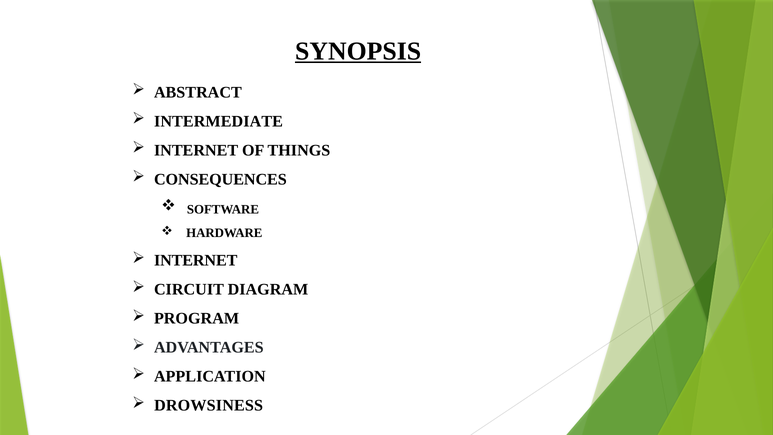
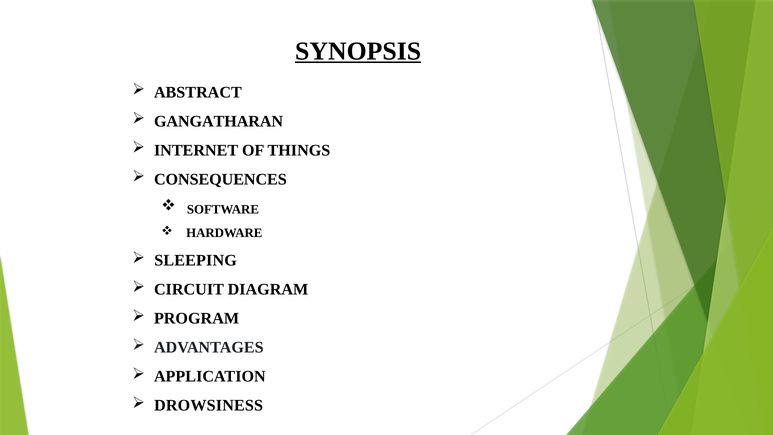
INTERMEDIATE: INTERMEDIATE -> GANGATHARAN
INTERNET at (196, 260): INTERNET -> SLEEPING
